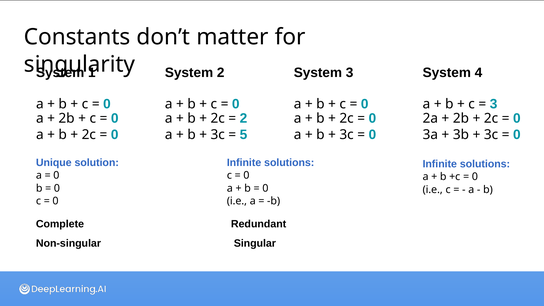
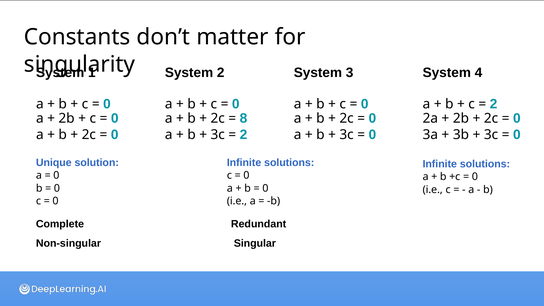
3 at (494, 104): 3 -> 2
2 at (243, 118): 2 -> 8
5 at (243, 135): 5 -> 2
